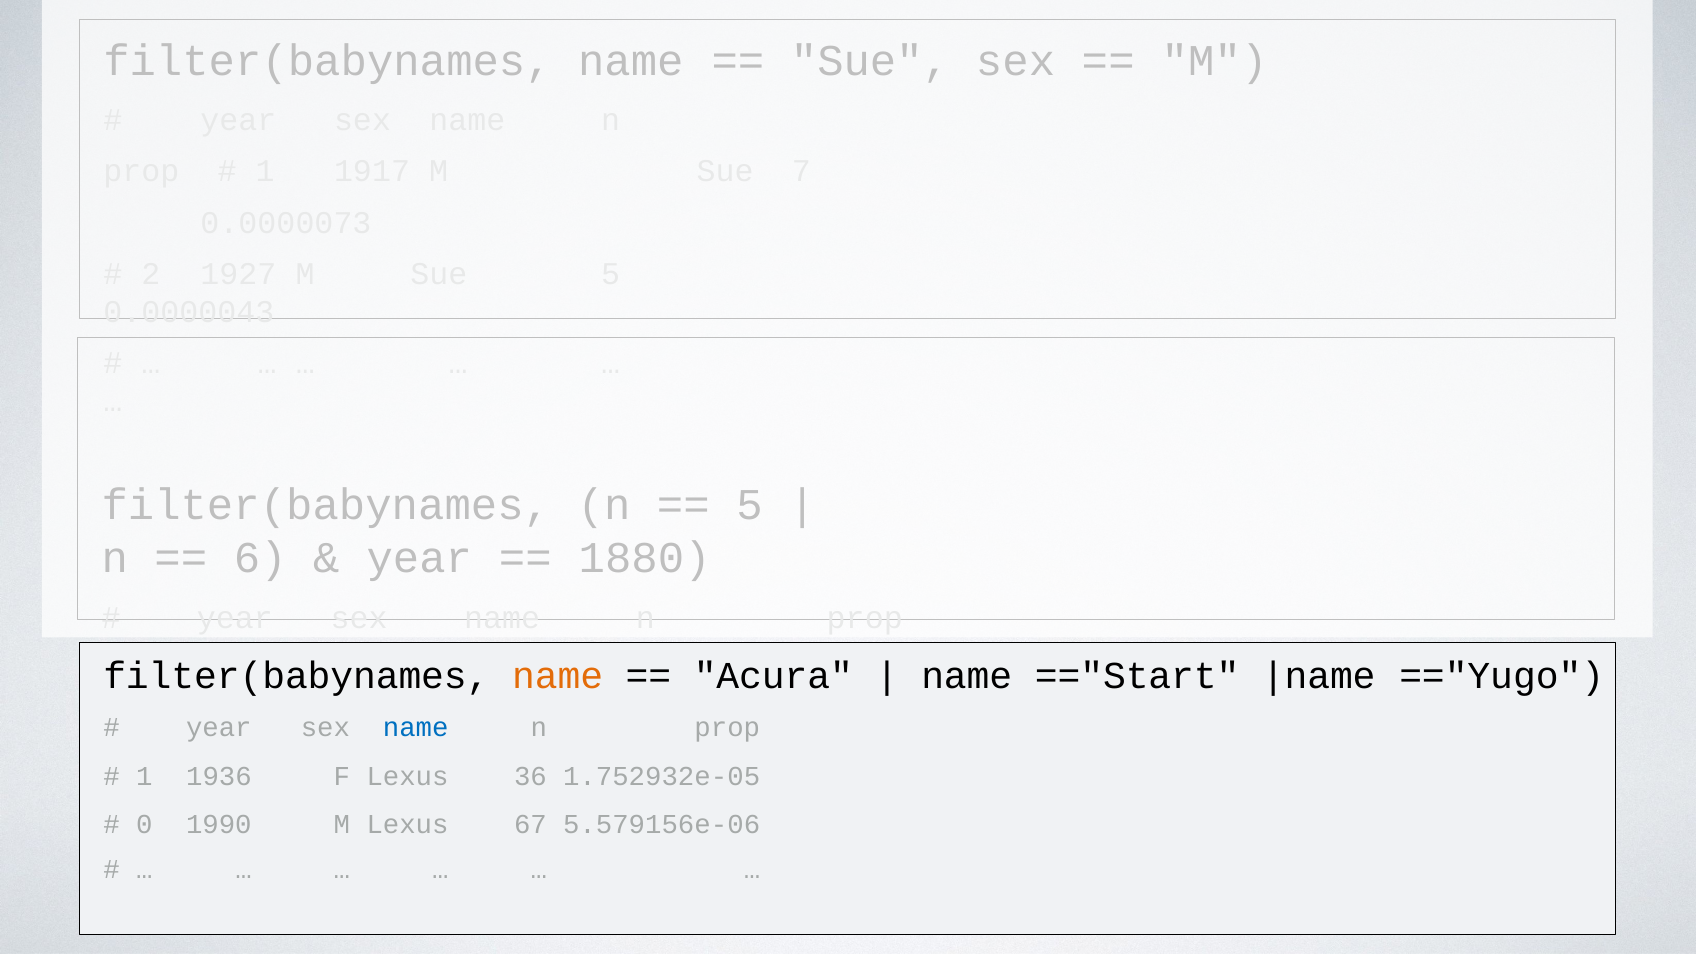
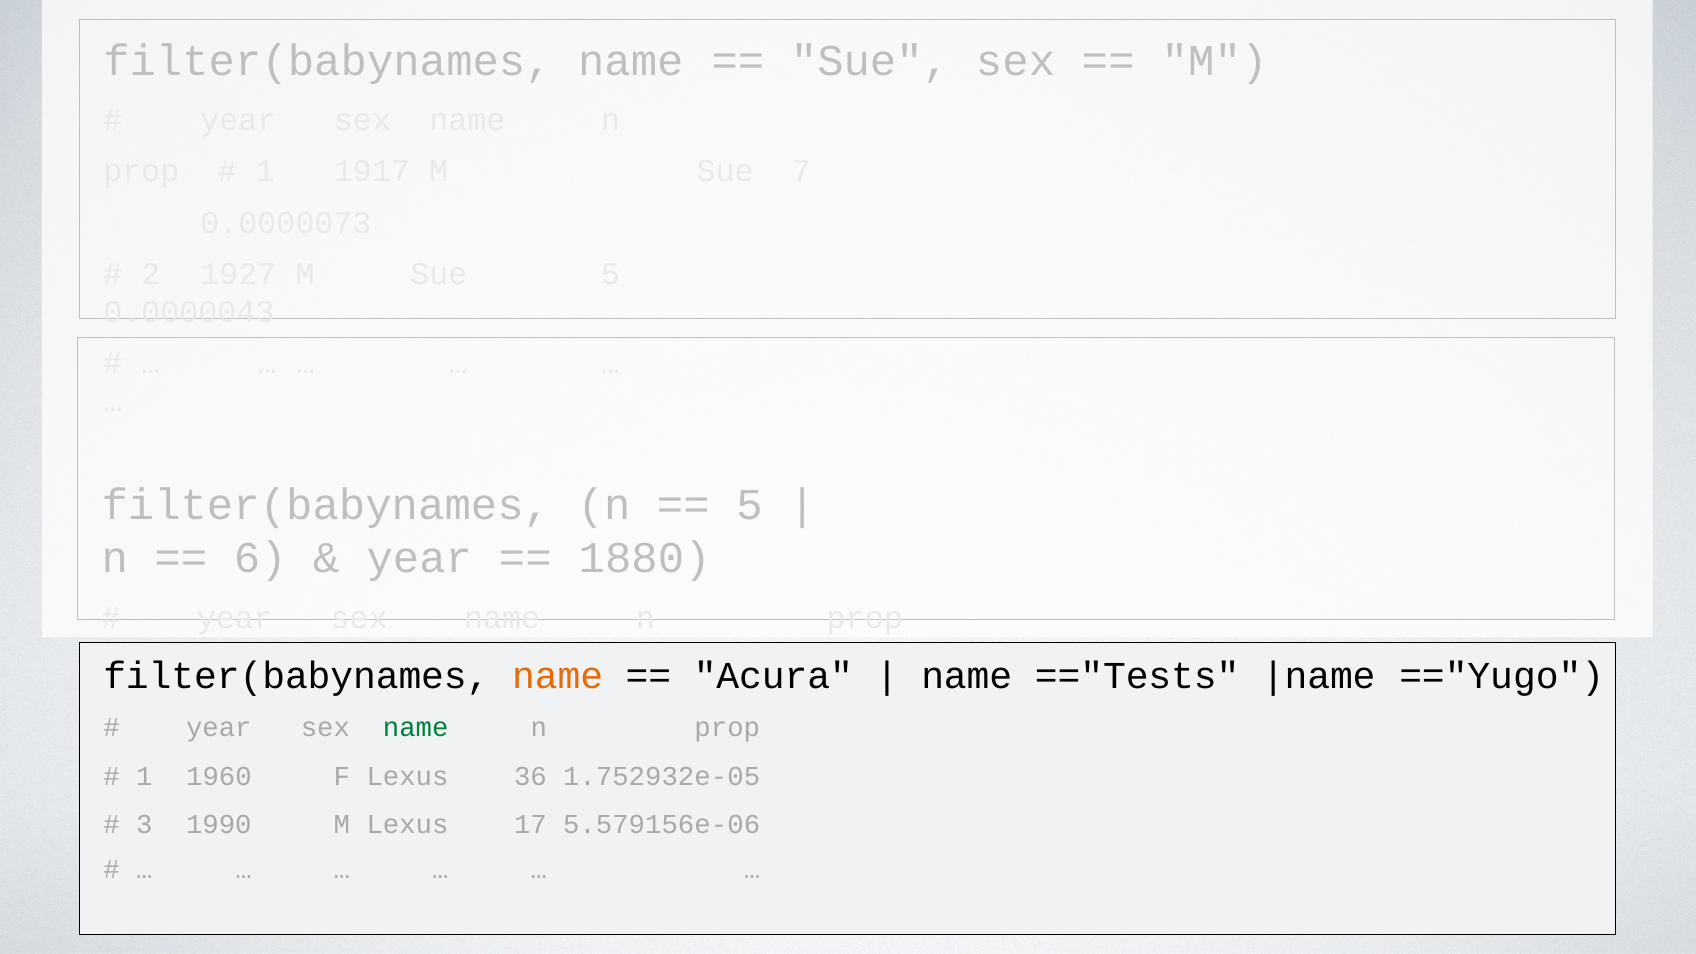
=="Start: =="Start -> =="Tests
name at (416, 727) colour: blue -> green
1936: 1936 -> 1960
0: 0 -> 3
67: 67 -> 17
